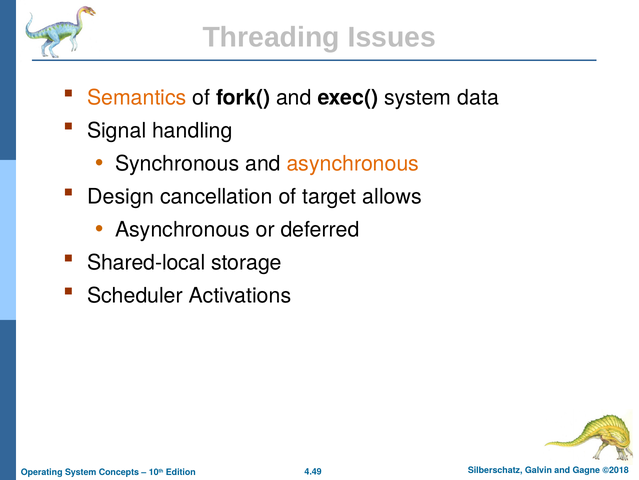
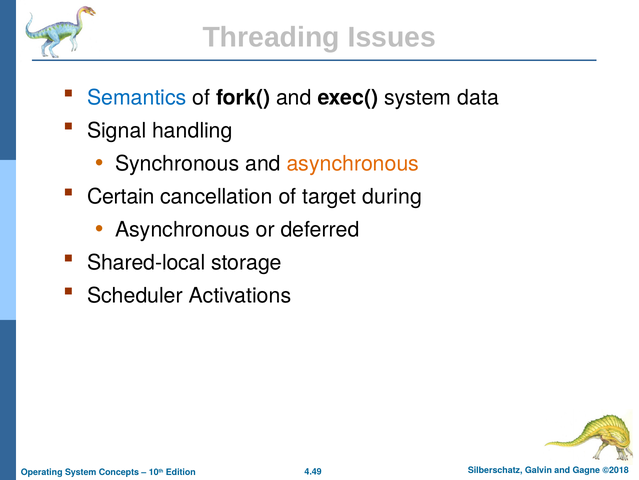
Semantics colour: orange -> blue
Design: Design -> Certain
allows: allows -> during
